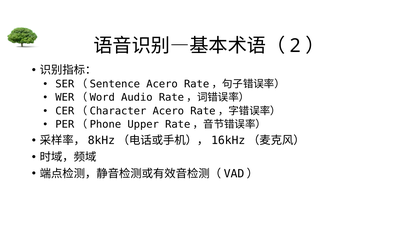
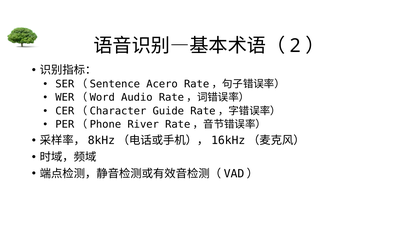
CER（Character Acero: Acero -> Guide
Upper: Upper -> River
